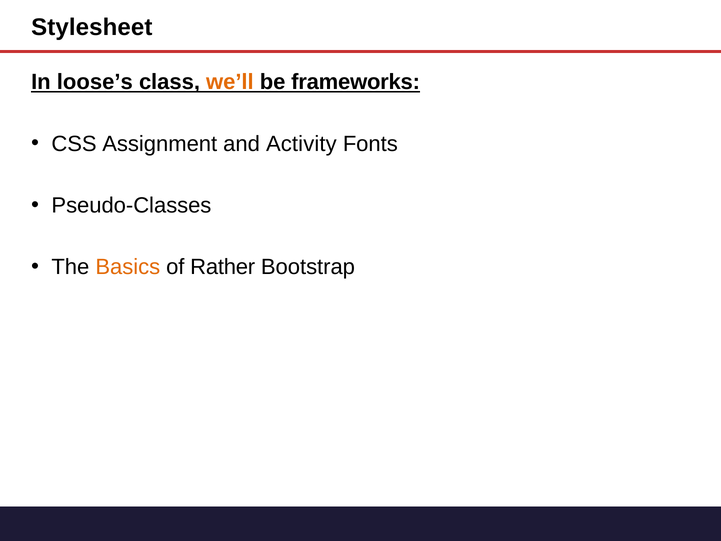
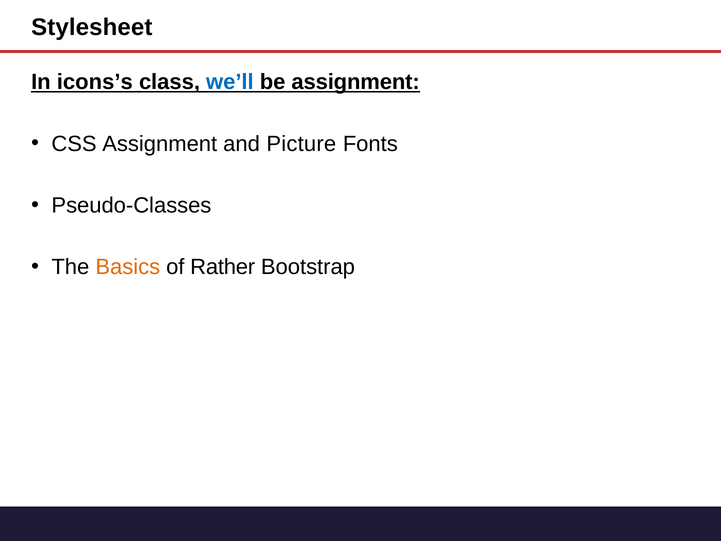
loose’s: loose’s -> icons’s
we’ll colour: orange -> blue
be frameworks: frameworks -> assignment
Activity: Activity -> Picture
